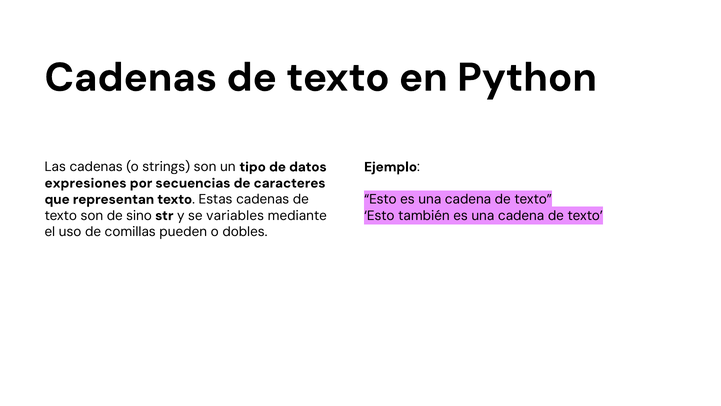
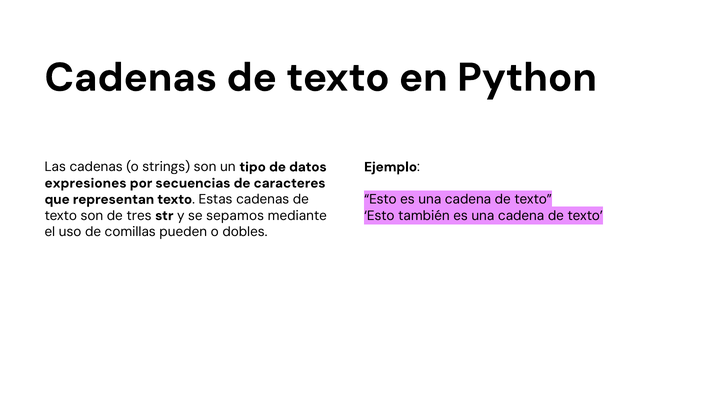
sino: sino -> tres
variables: variables -> sepamos
